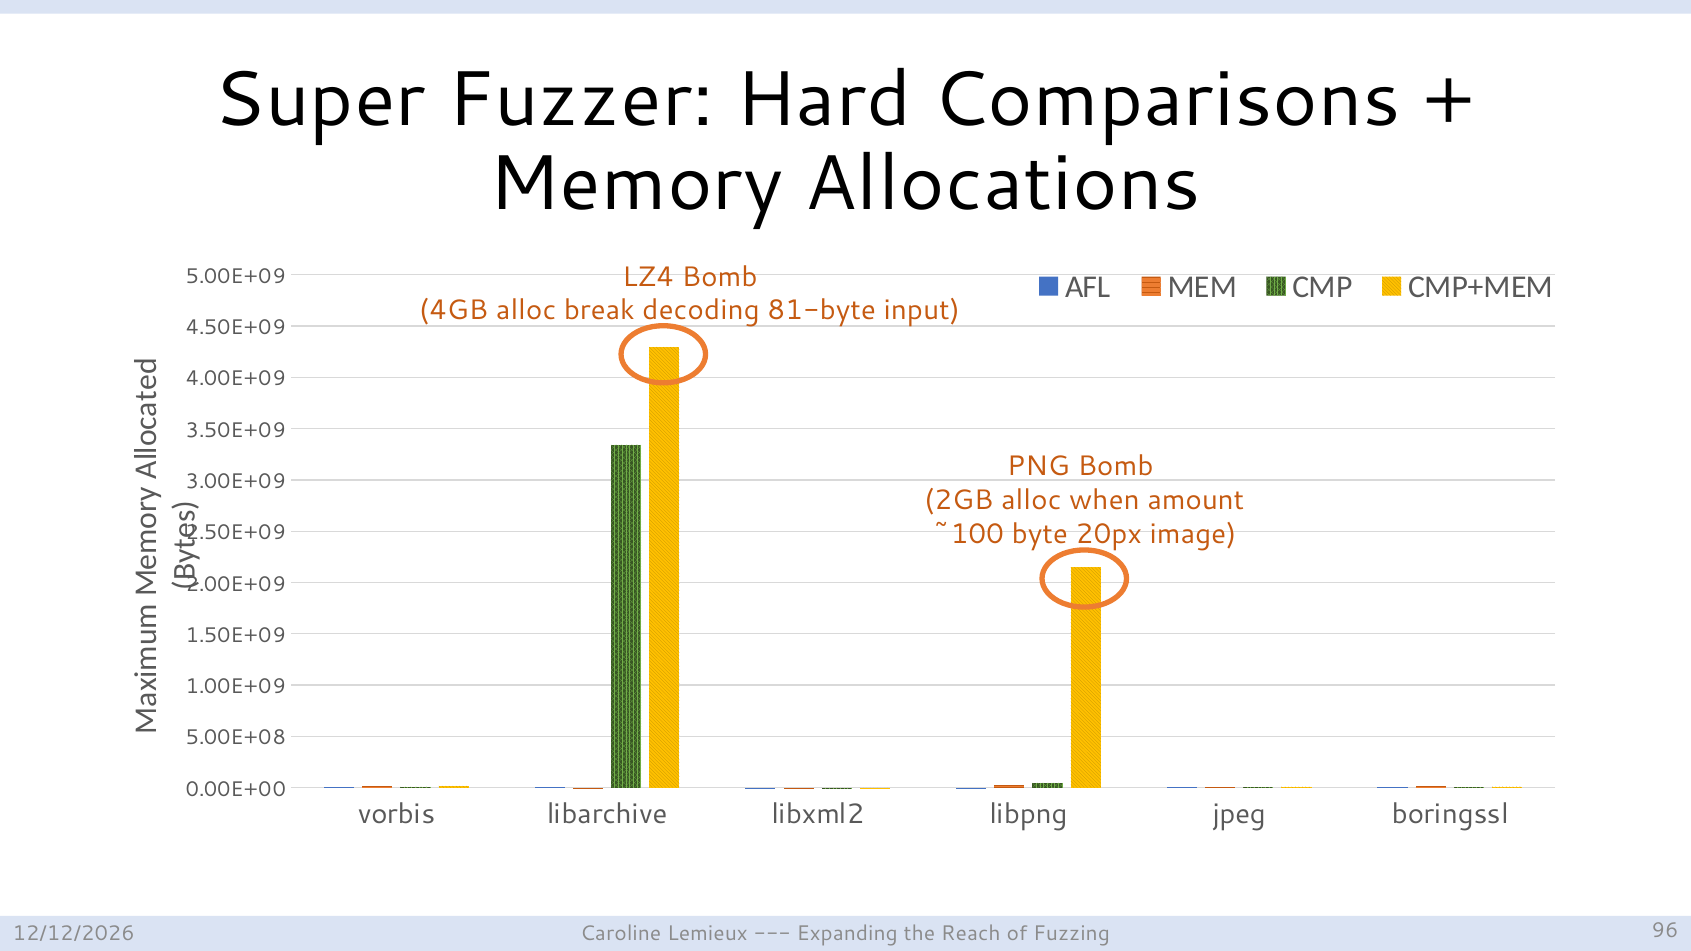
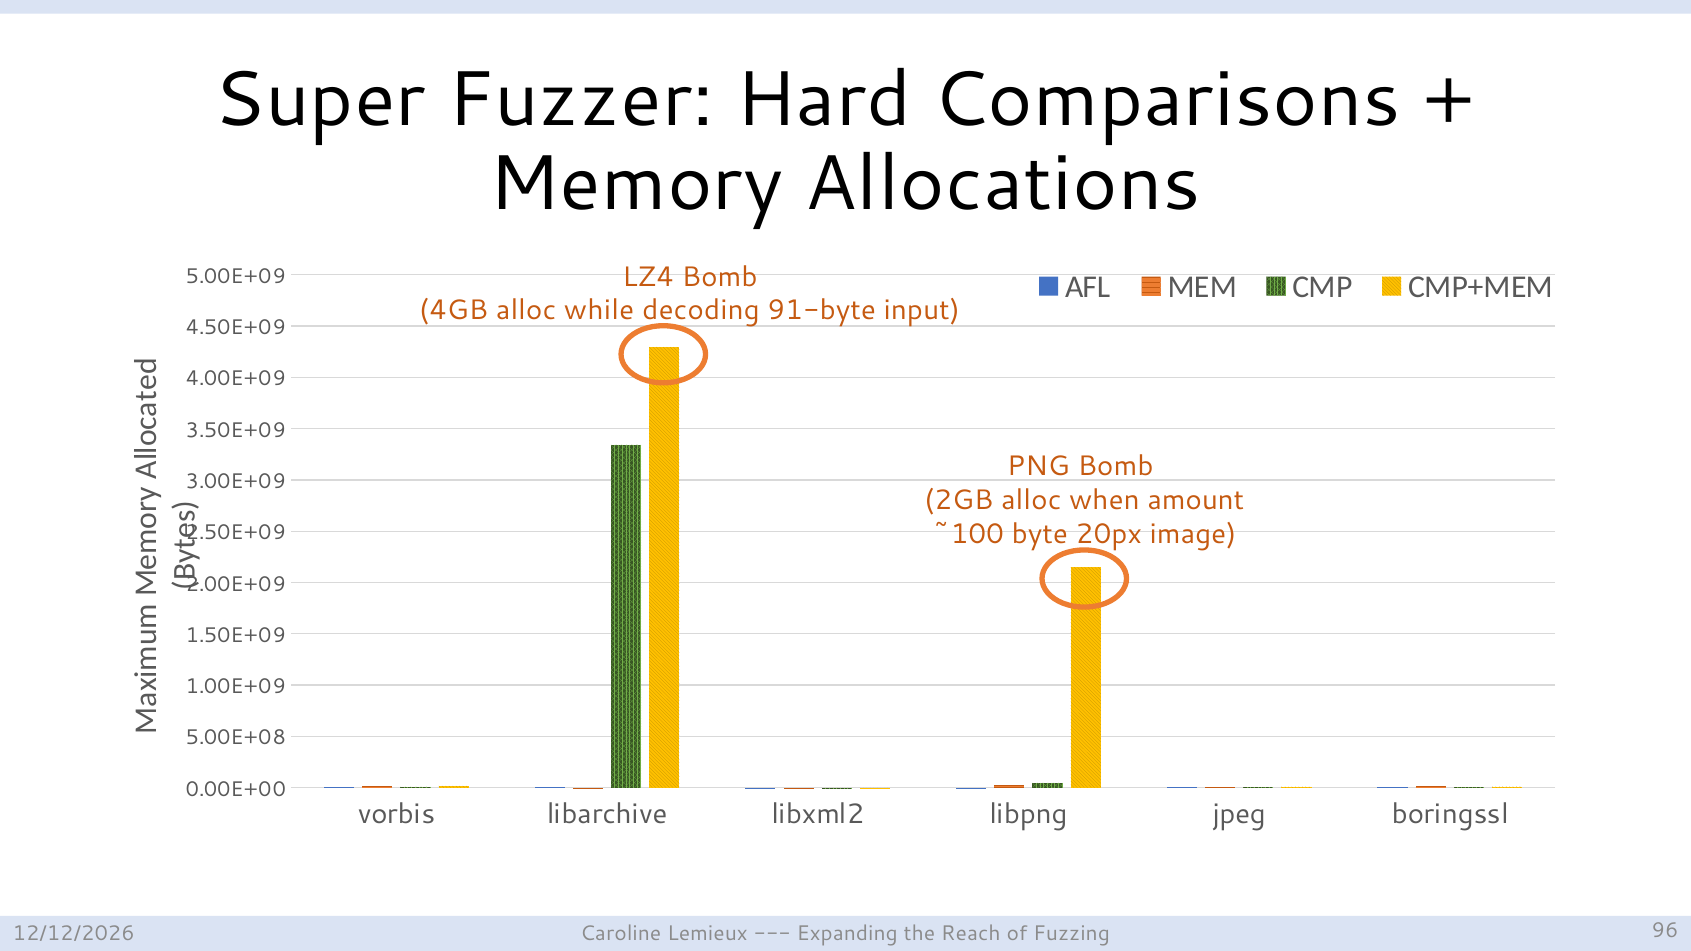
break: break -> while
81-byte: 81-byte -> 91-byte
